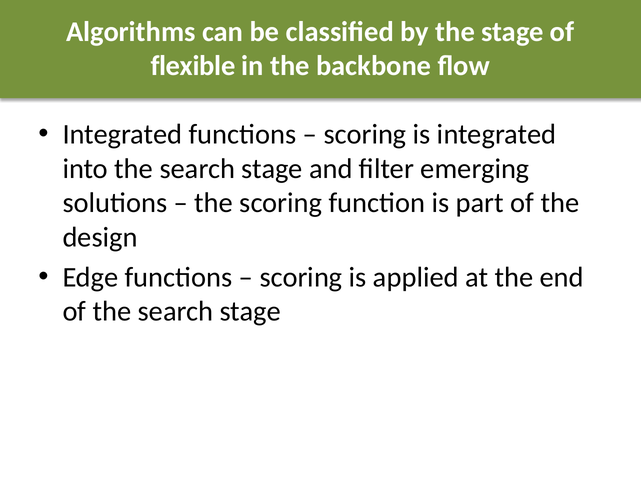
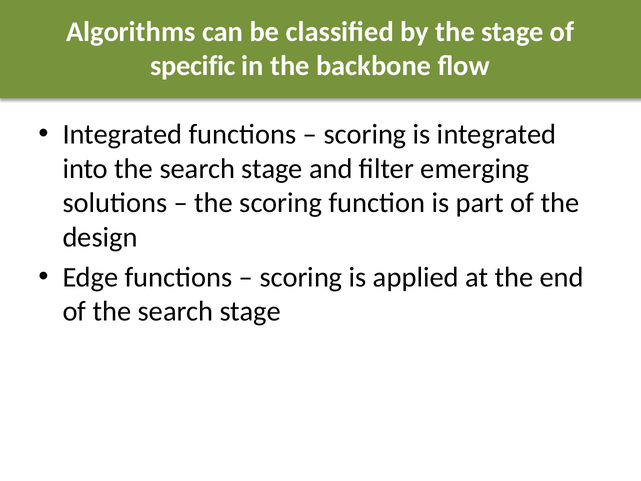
flexible: flexible -> specific
